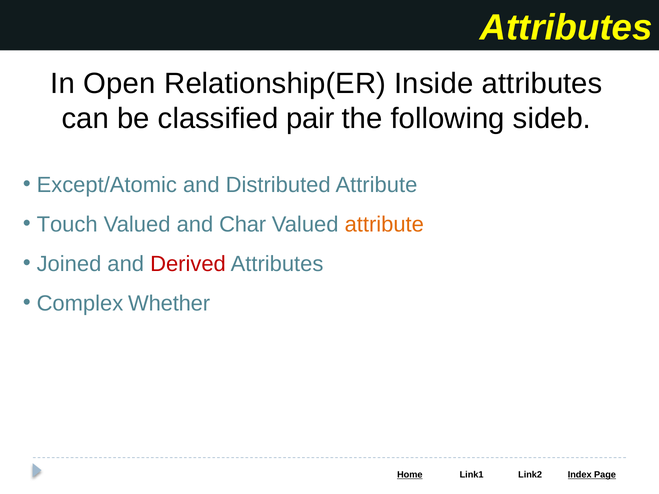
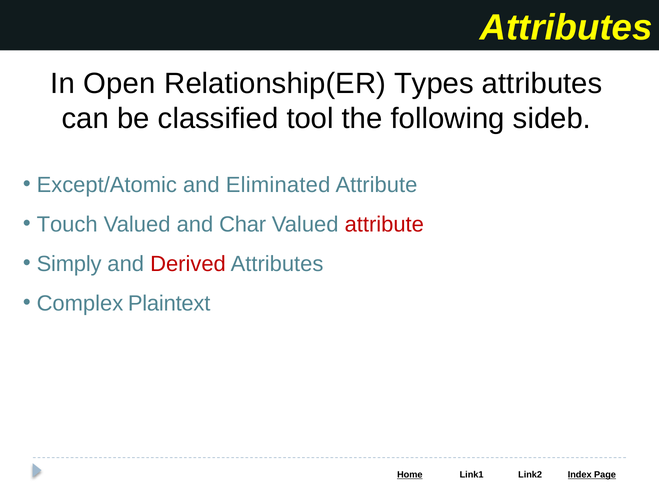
Inside: Inside -> Types
pair: pair -> tool
Distributed: Distributed -> Eliminated
attribute at (384, 224) colour: orange -> red
Joined: Joined -> Simply
Whether: Whether -> Plaintext
